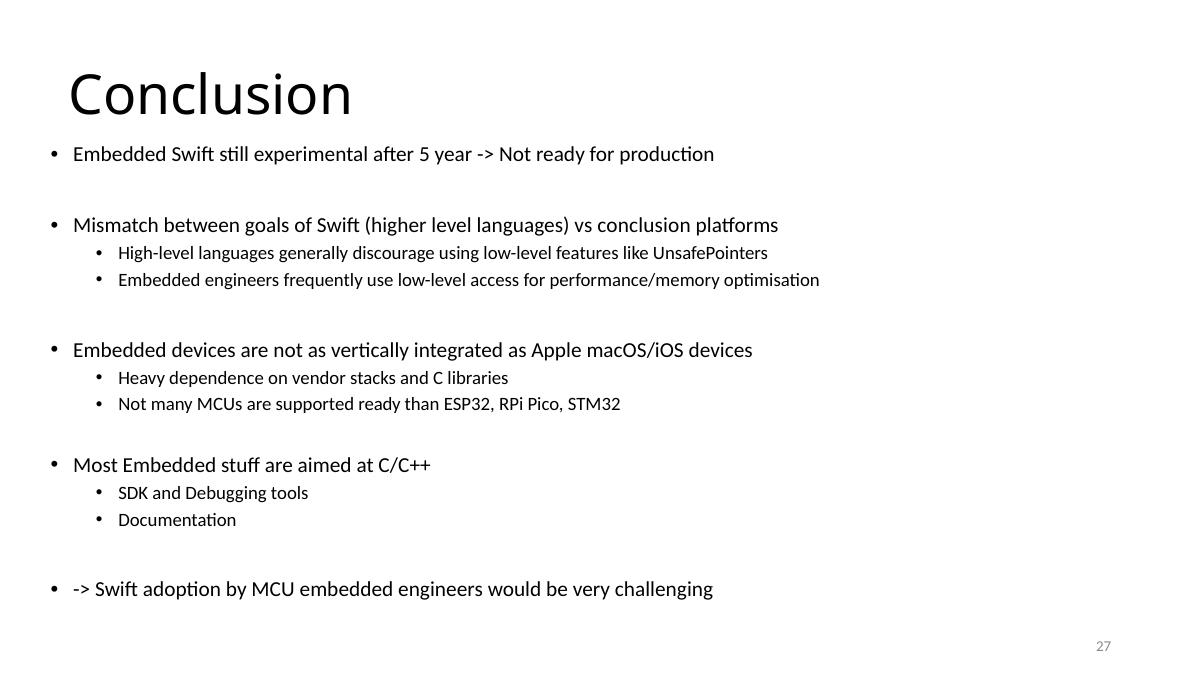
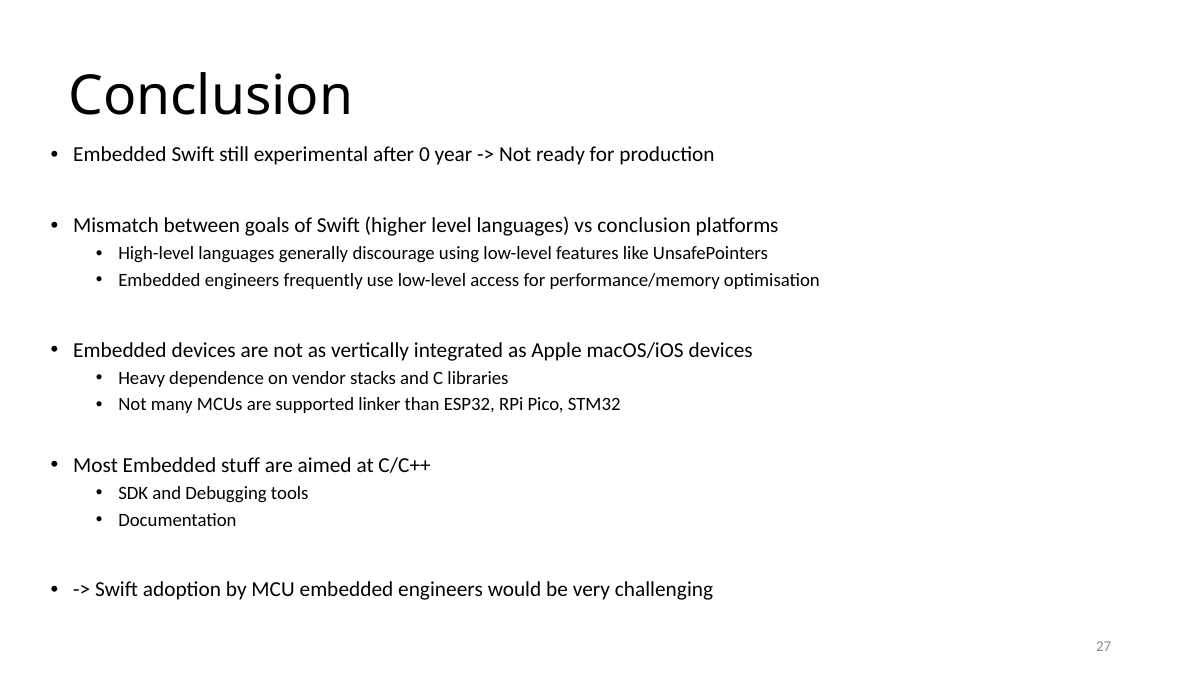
5: 5 -> 0
supported ready: ready -> linker
